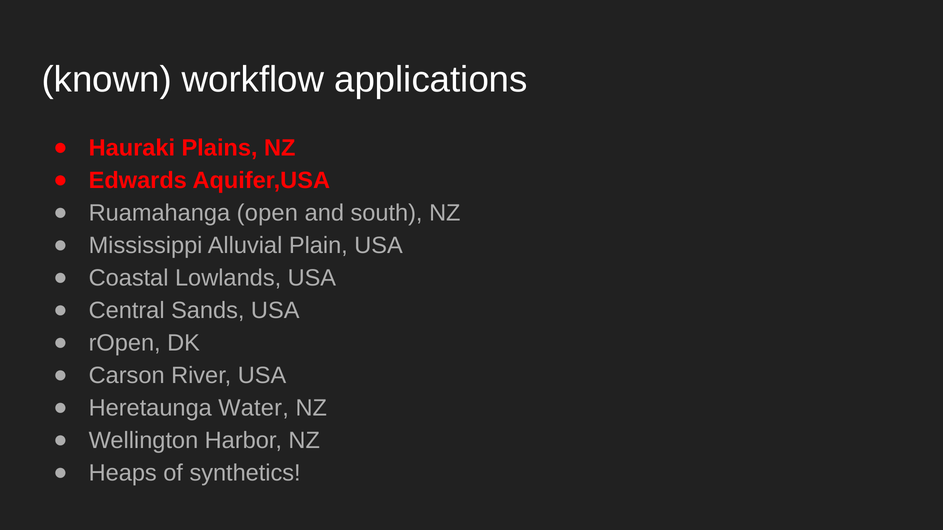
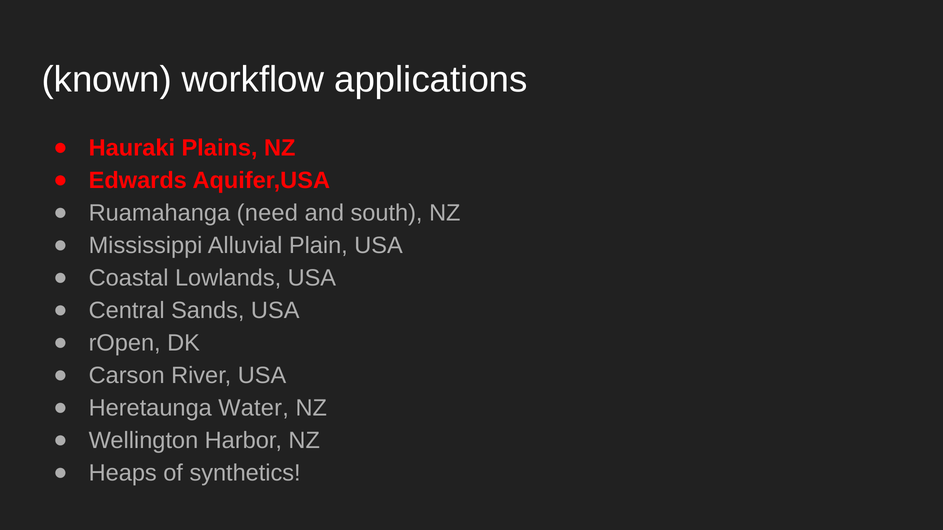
open: open -> need
